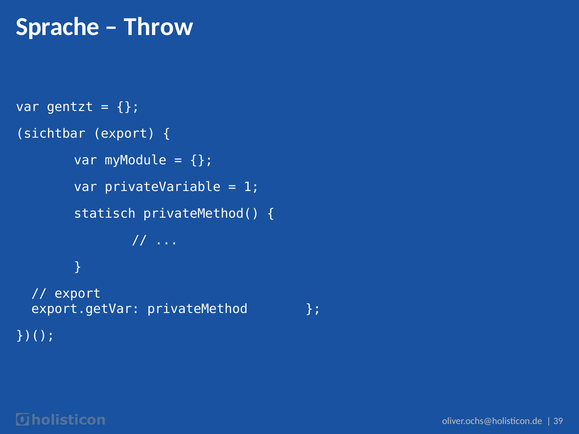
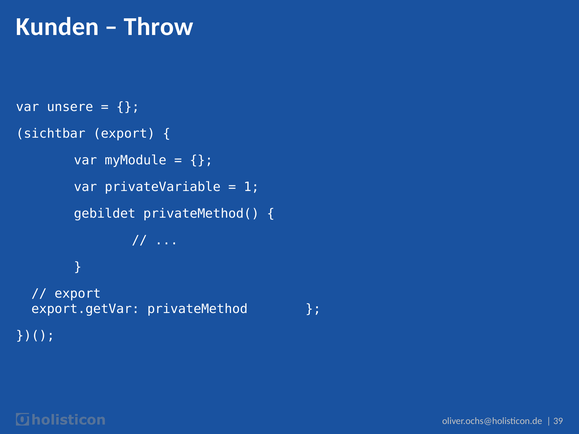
Sprache: Sprache -> Kunden
gentzt: gentzt -> unsere
statisch: statisch -> gebildet
